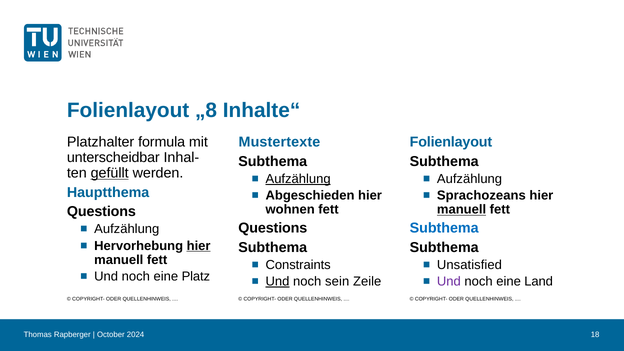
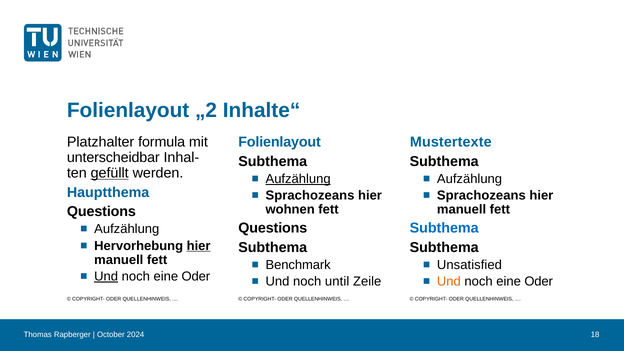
„8: „8 -> „2
Mustertexte at (279, 142): Mustertexte -> Folienlayout
Folienlayout at (451, 142): Folienlayout -> Mustertexte
Abgeschieden at (310, 196): Abgeschieden -> Sprachozeans
manuell at (462, 210) underline: present -> none
Constraints: Constraints -> Benchmark
Und at (106, 276) underline: none -> present
Platz at (196, 276): Platz -> Oder
Und at (278, 282) underline: present -> none
sein: sein -> until
Und at (449, 282) colour: purple -> orange
Land at (539, 282): Land -> Oder
